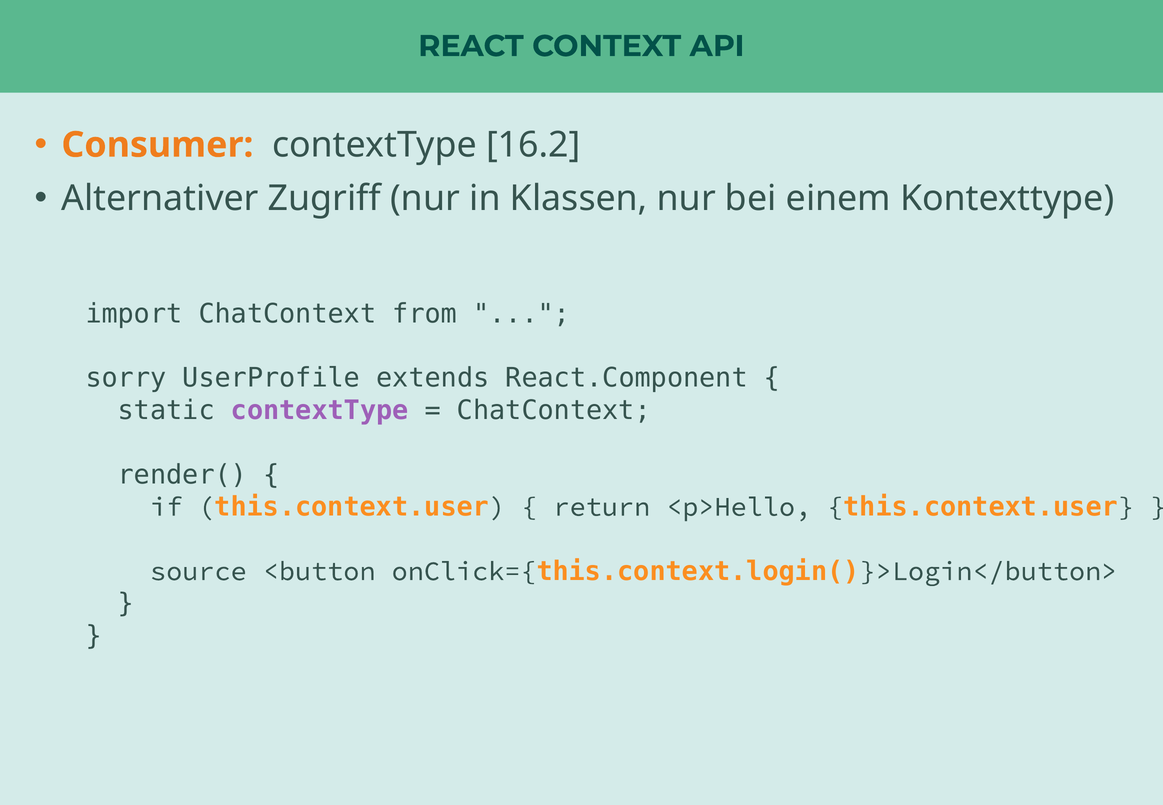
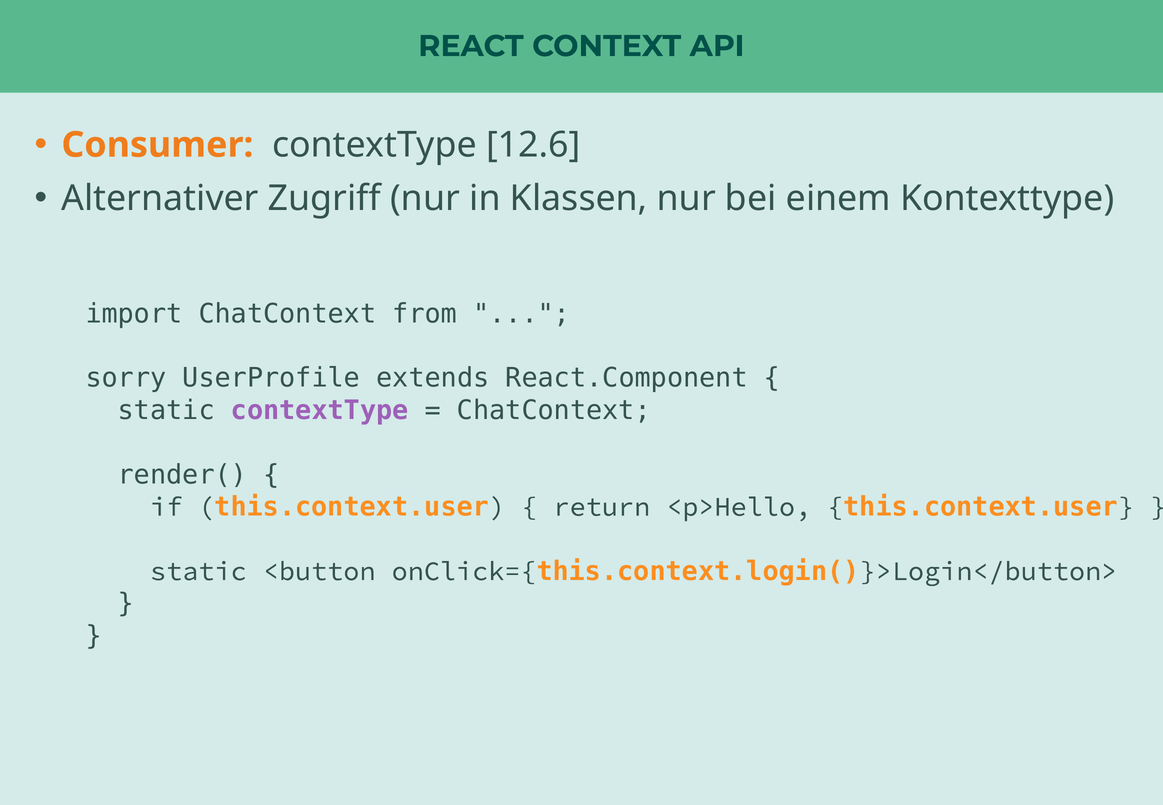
16.2: 16.2 -> 12.6
source at (198, 571): source -> static
